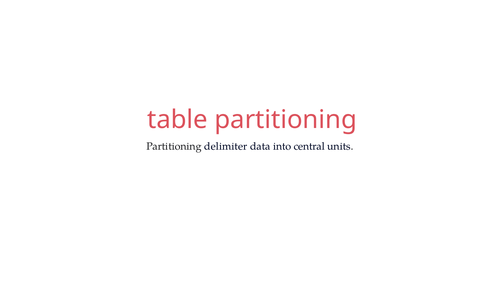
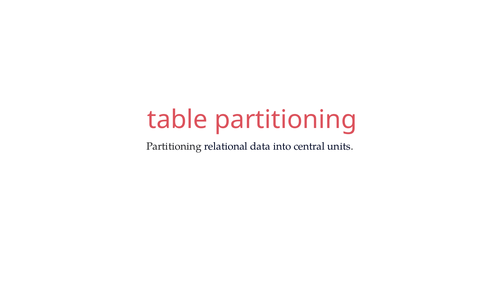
delimiter: delimiter -> relational
